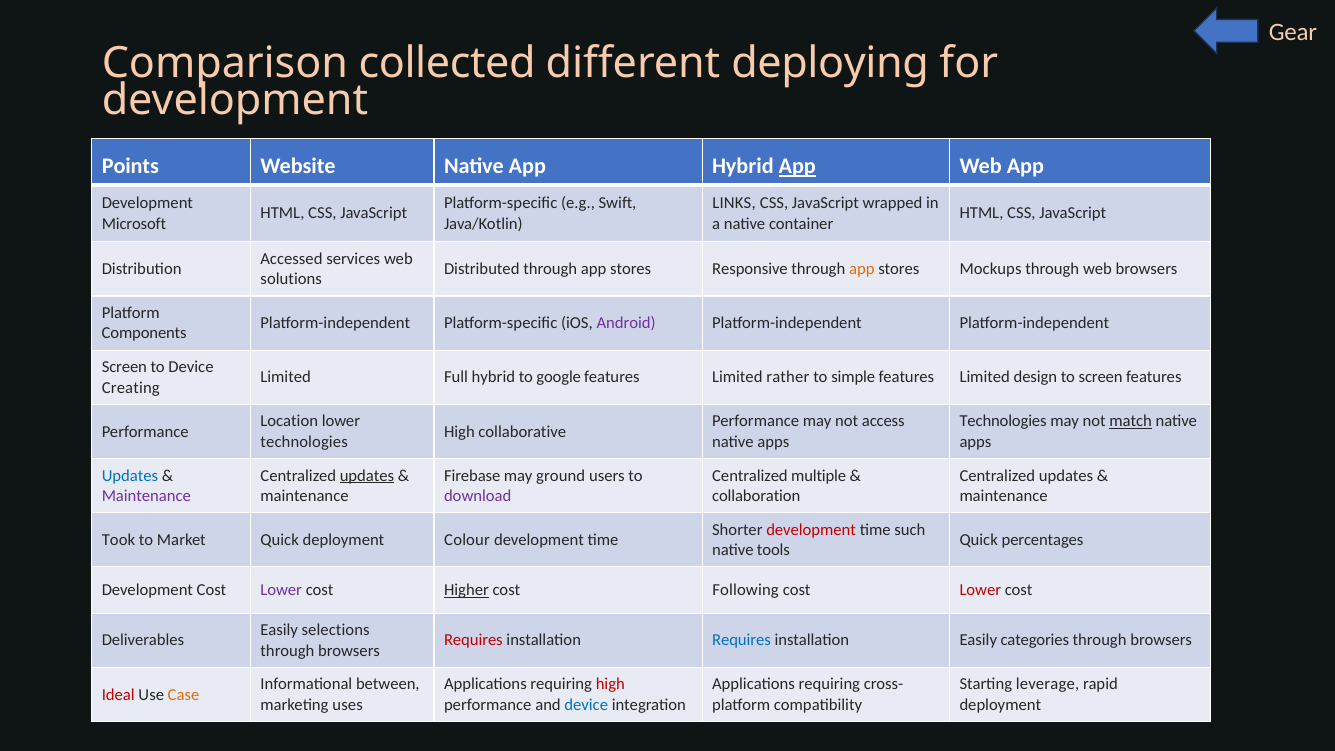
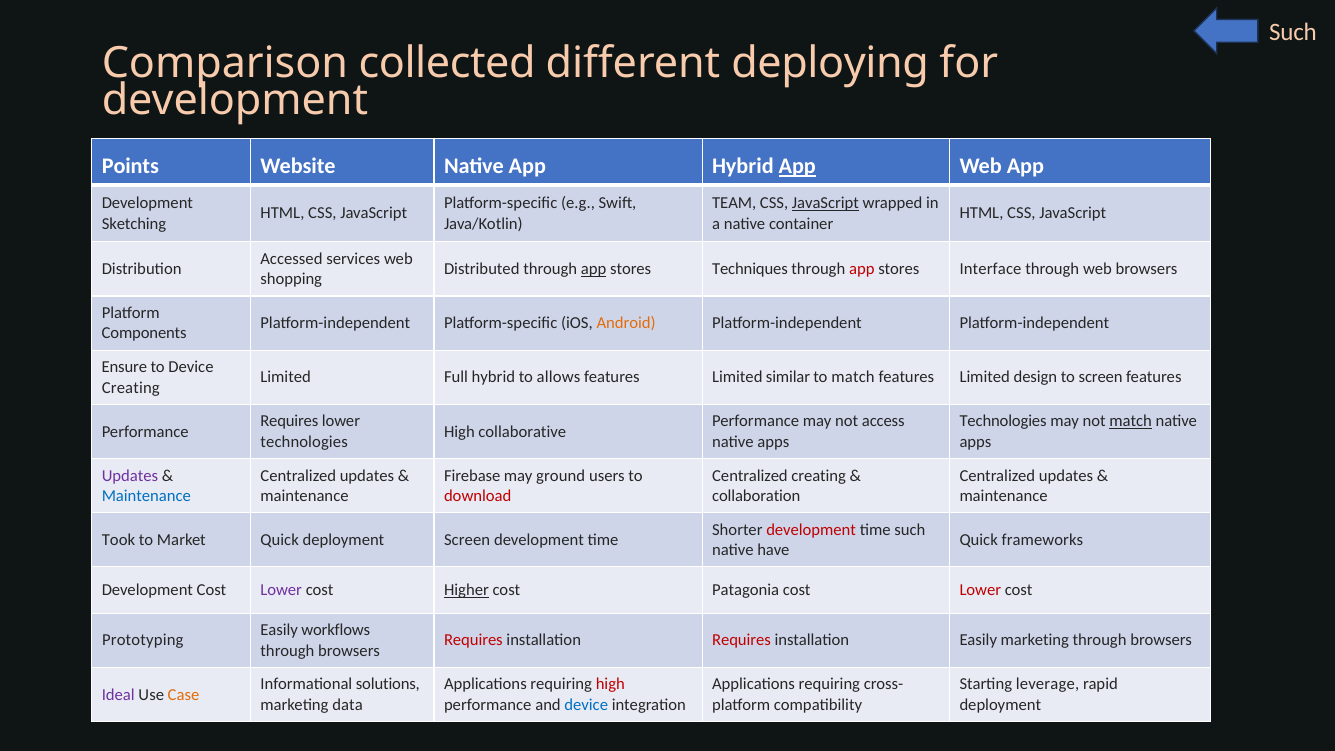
Gear at (1293, 32): Gear -> Such
LINKS: LINKS -> TEAM
JavaScript at (825, 203) underline: none -> present
Microsoft: Microsoft -> Sketching
app at (594, 269) underline: none -> present
Responsive: Responsive -> Techniques
app at (862, 269) colour: orange -> red
Mockups: Mockups -> Interface
solutions: solutions -> shopping
Android colour: purple -> orange
Screen at (124, 367): Screen -> Ensure
google: google -> allows
rather: rather -> similar
to simple: simple -> match
Location at (289, 421): Location -> Requires
Updates at (130, 476) colour: blue -> purple
updates at (367, 476) underline: present -> none
Centralized multiple: multiple -> creating
Maintenance at (146, 496) colour: purple -> blue
download colour: purple -> red
deployment Colour: Colour -> Screen
percentages: percentages -> frameworks
tools: tools -> have
Following: Following -> Patagonia
selections: selections -> workflows
Deliverables: Deliverables -> Prototyping
Requires at (742, 640) colour: blue -> red
Easily categories: categories -> marketing
between: between -> solutions
Ideal colour: red -> purple
uses: uses -> data
